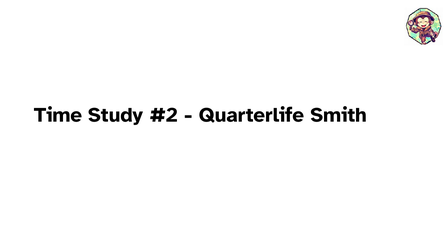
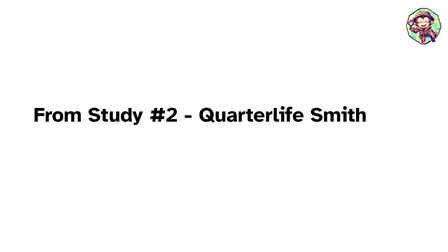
Time: Time -> From
